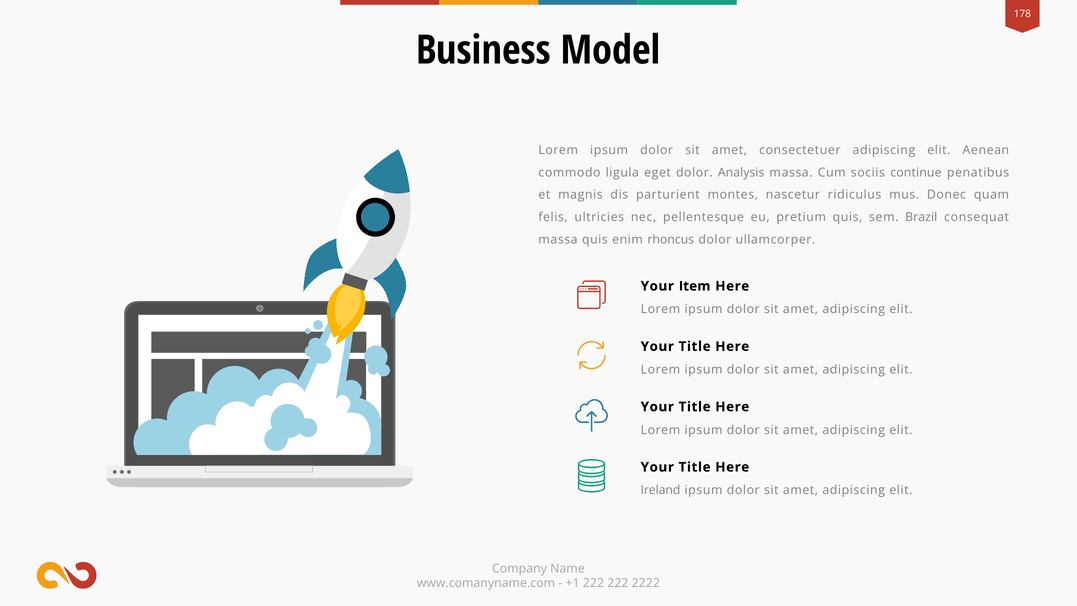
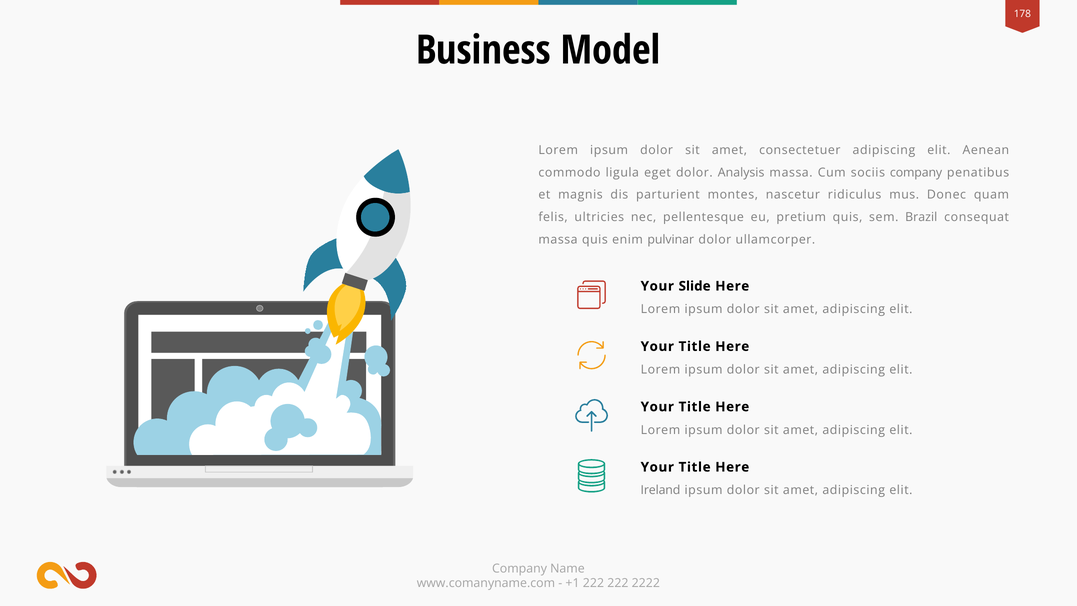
sociis continue: continue -> company
rhoncus: rhoncus -> pulvinar
Item: Item -> Slide
